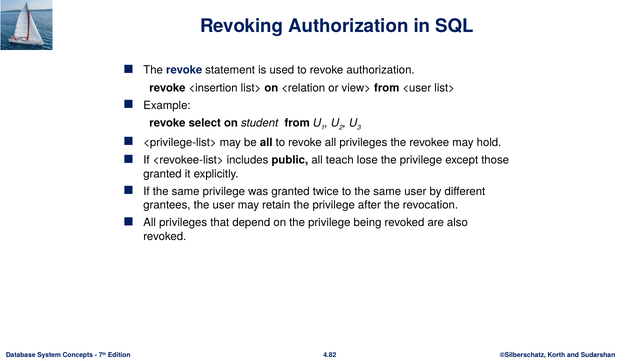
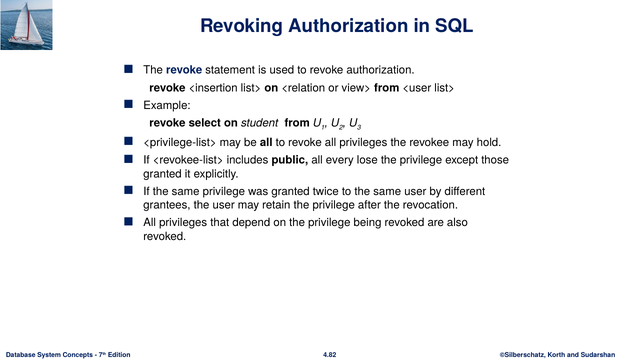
teach: teach -> every
